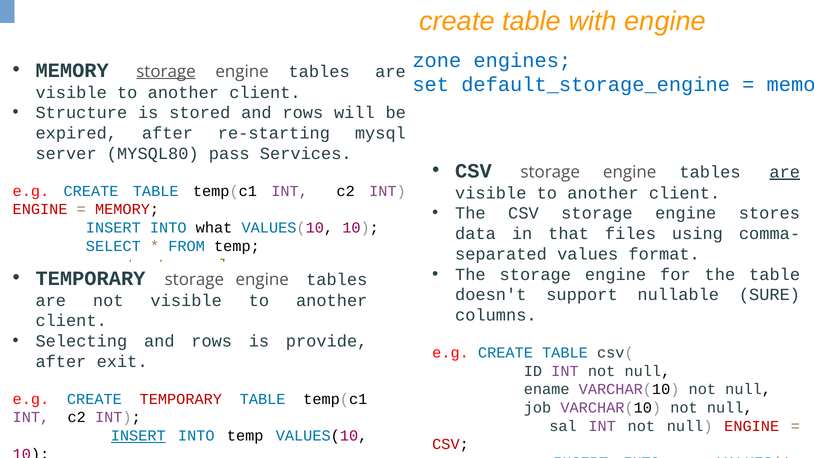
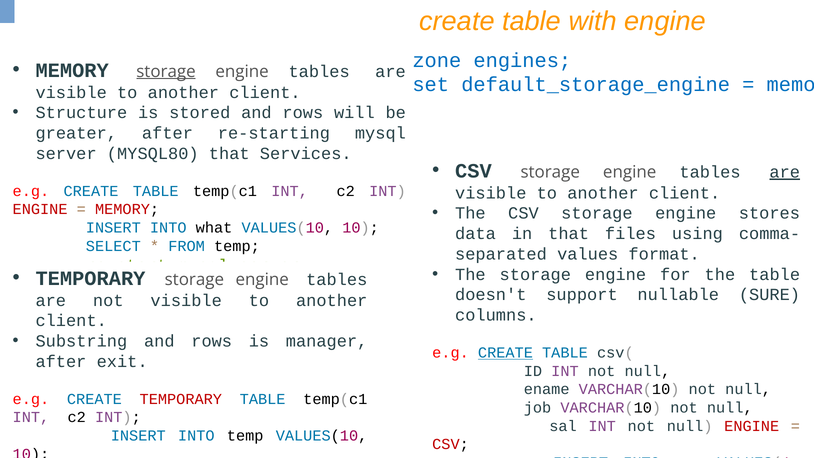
expired: expired -> greater
MYSQL80 pass: pass -> that
Selecting: Selecting -> Substring
is provide: provide -> manager
CREATE at (505, 353) underline: none -> present
INSERT at (138, 436) underline: present -> none
